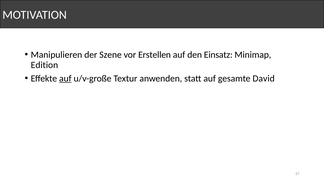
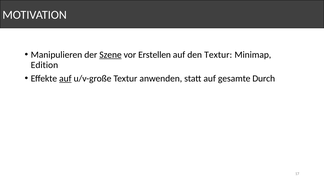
Szene underline: none -> present
den Einsatz: Einsatz -> Textur
David: David -> Durch
